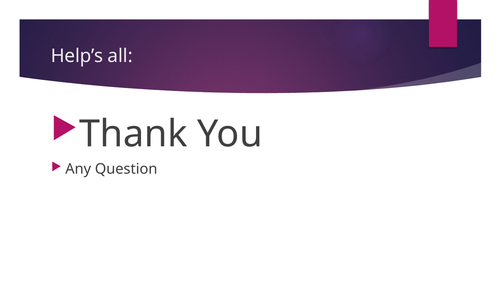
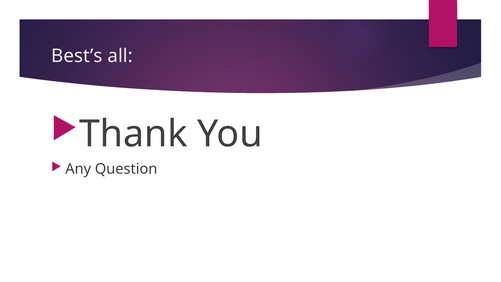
Help’s: Help’s -> Best’s
